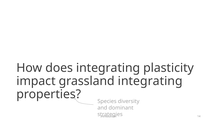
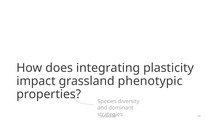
grassland integrating: integrating -> phenotypic
